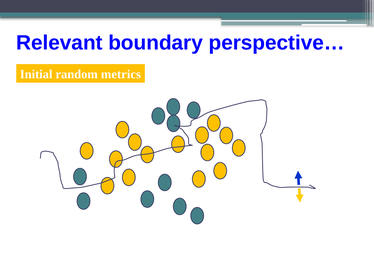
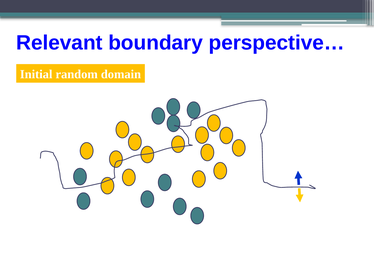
metrics: metrics -> domain
